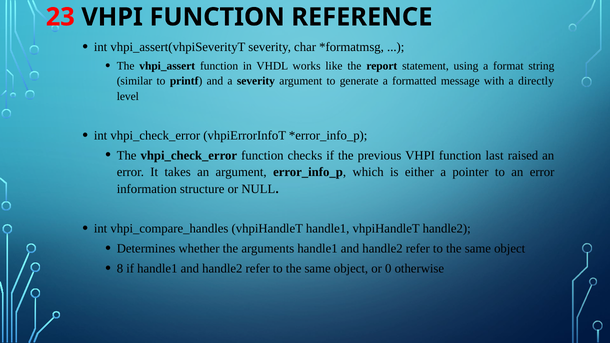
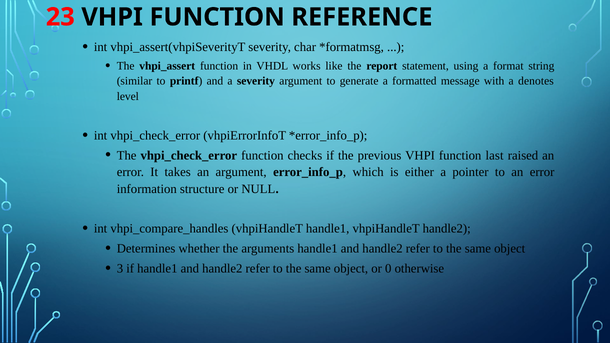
directly: directly -> denotes
8: 8 -> 3
